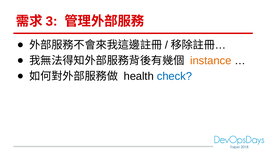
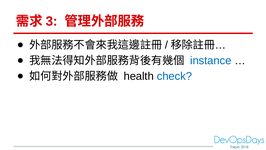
instance colour: orange -> blue
